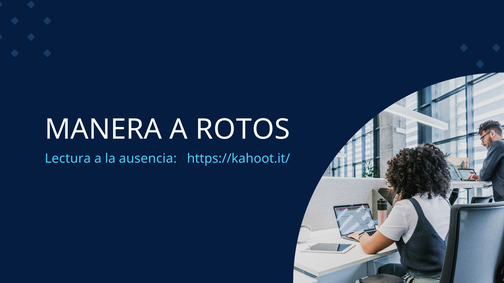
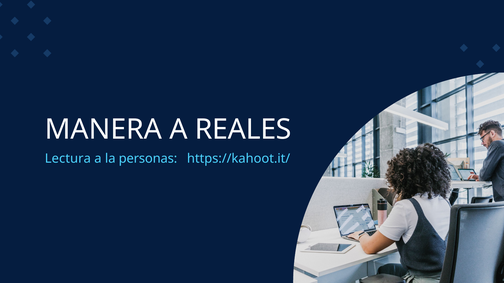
ROTOS: ROTOS -> REALES
ausencia: ausencia -> personas
